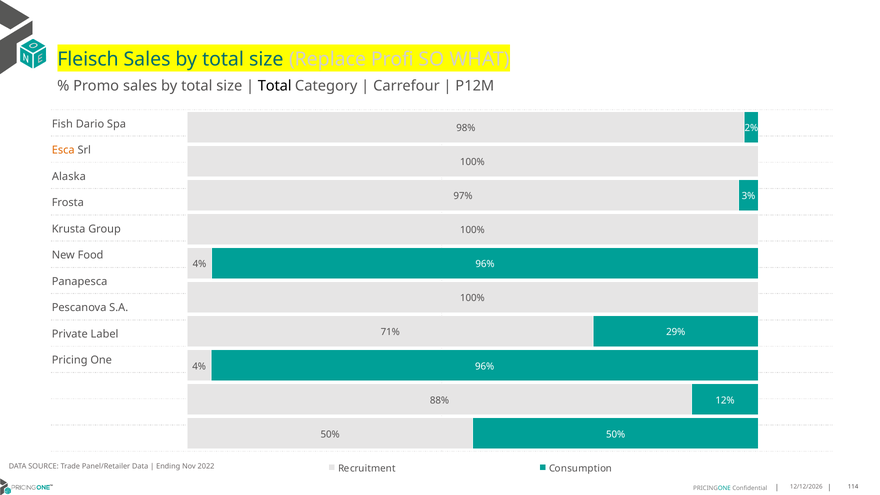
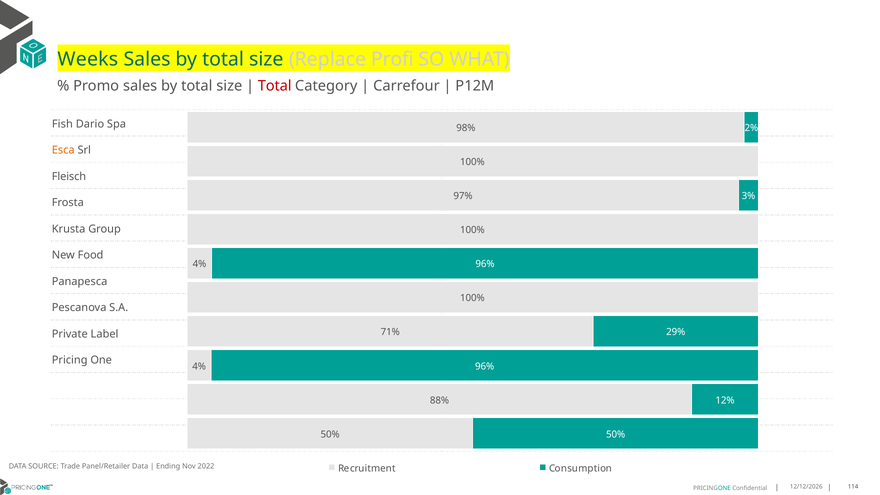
Fleisch: Fleisch -> Weeks
Total at (275, 86) colour: black -> red
Alaska: Alaska -> Fleisch
